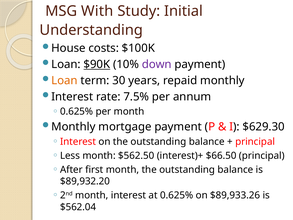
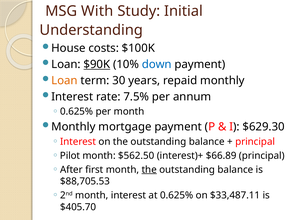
down colour: purple -> blue
Less: Less -> Pilot
$66.50: $66.50 -> $66.89
the at (149, 169) underline: none -> present
$89,932.20: $89,932.20 -> $88,705.53
$89,933.26: $89,933.26 -> $33,487.11
$562.04: $562.04 -> $405.70
